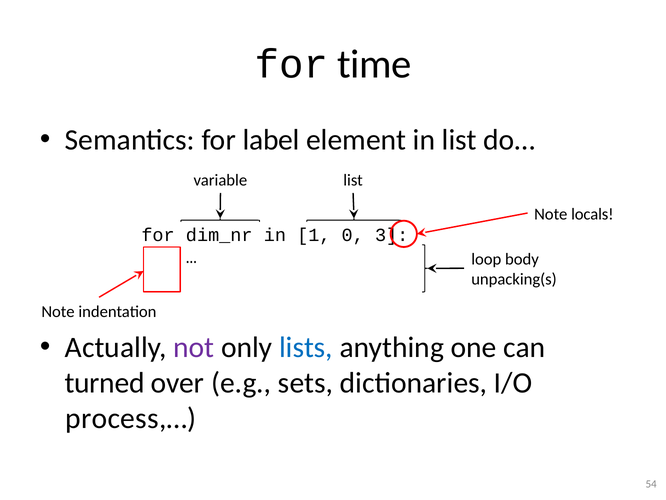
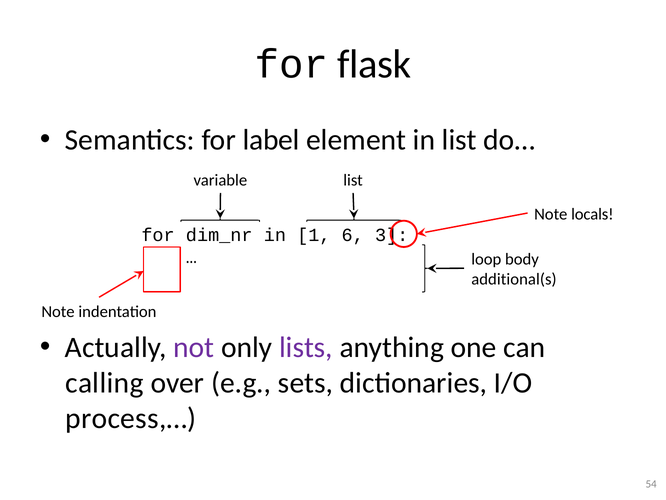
time: time -> flask
0: 0 -> 6
unpacking(s: unpacking(s -> additional(s
lists colour: blue -> purple
turned: turned -> calling
